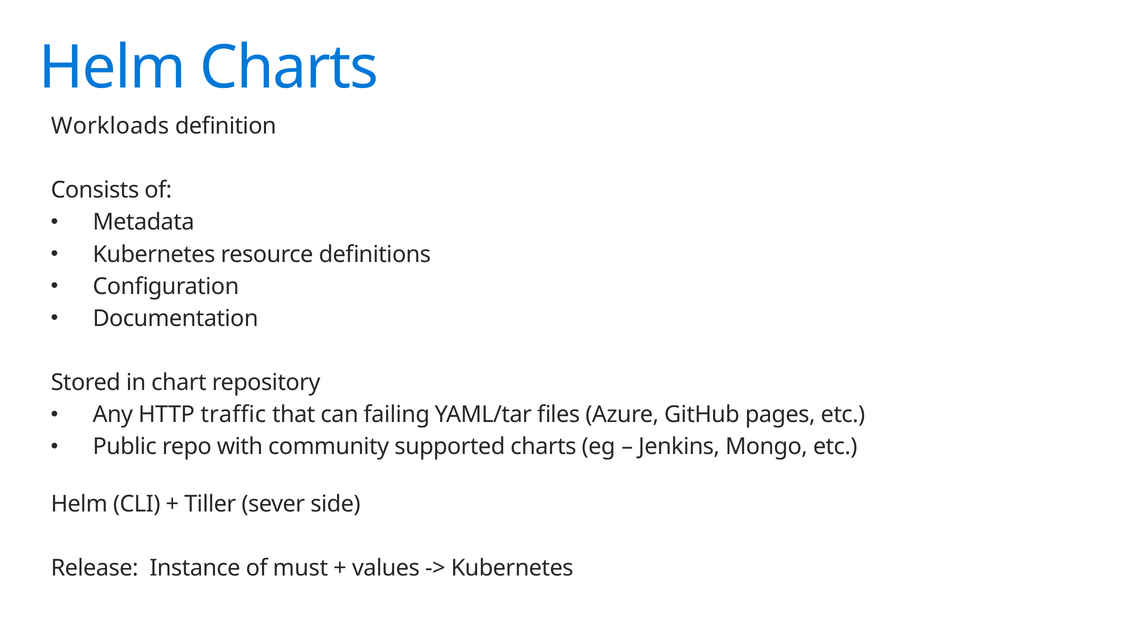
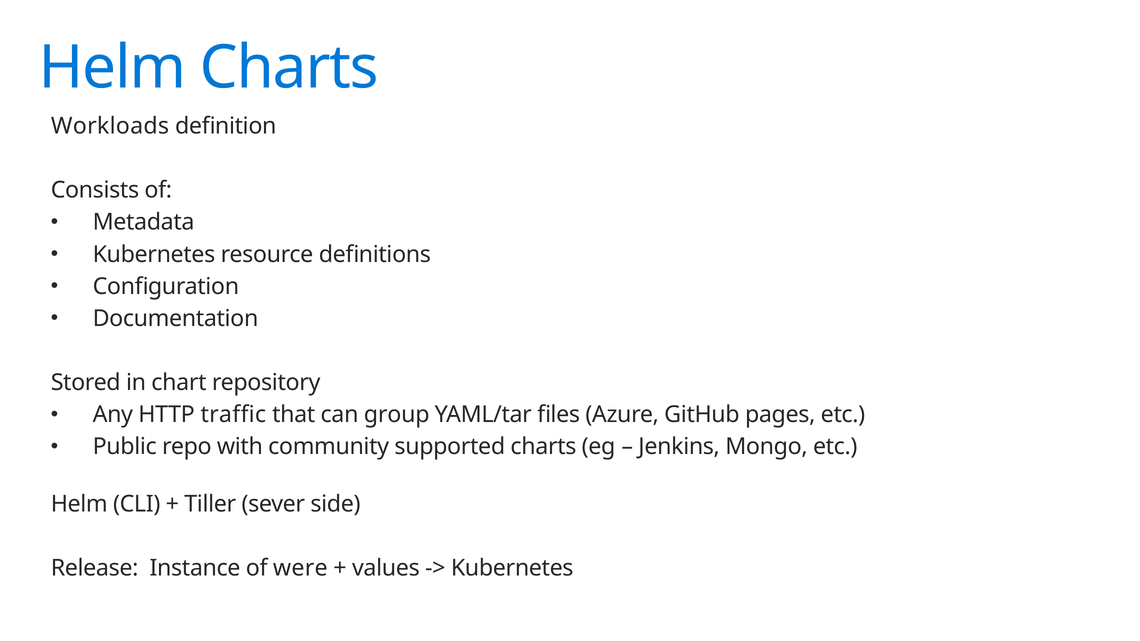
failing: failing -> group
must: must -> were
